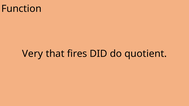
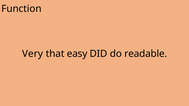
fires: fires -> easy
quotient: quotient -> readable
